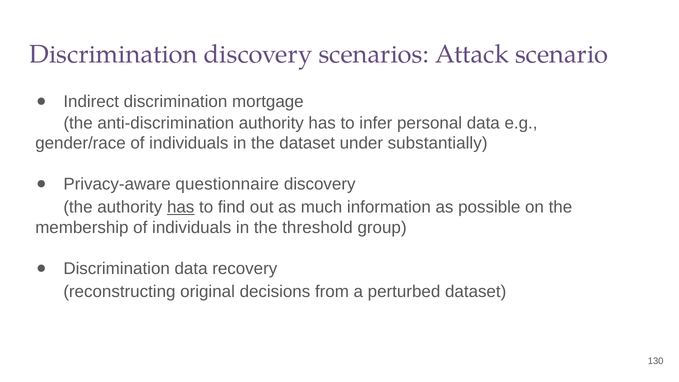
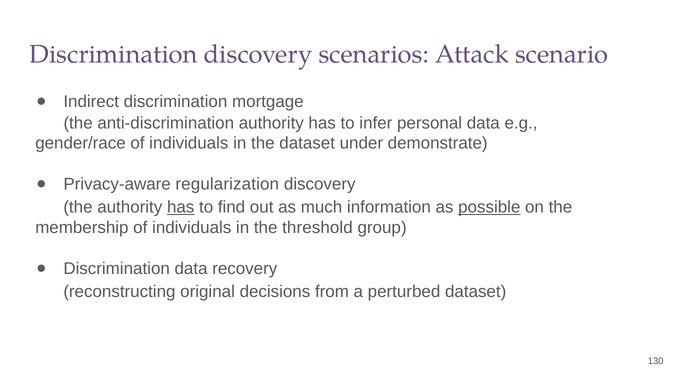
substantially: substantially -> demonstrate
questionnaire: questionnaire -> regularization
possible underline: none -> present
